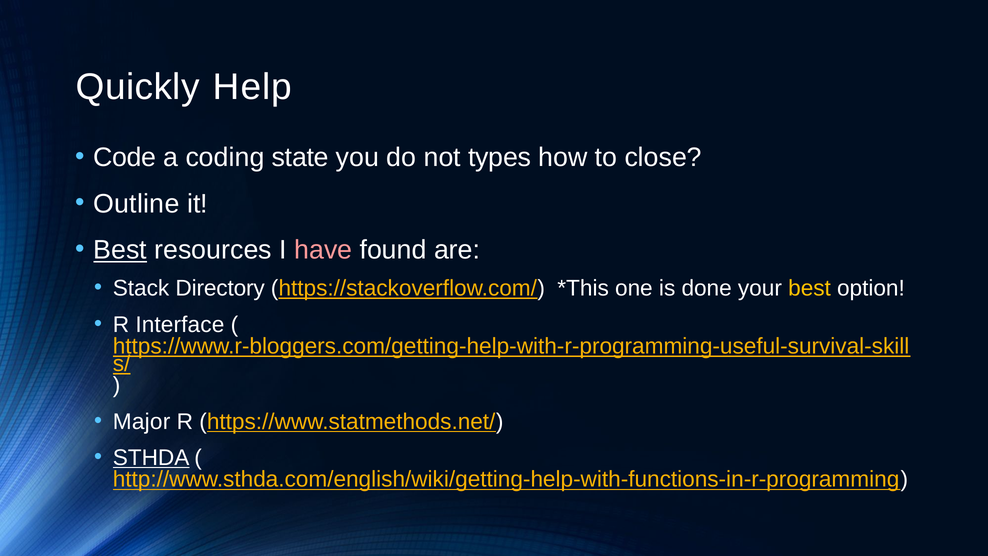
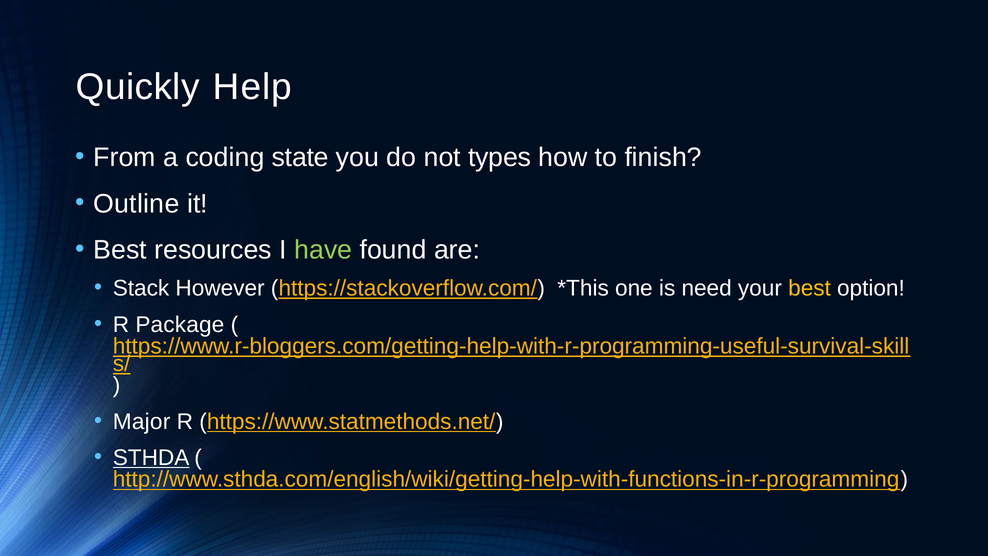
Code: Code -> From
close: close -> finish
Best at (120, 250) underline: present -> none
have colour: pink -> light green
Directory: Directory -> However
done: done -> need
Interface: Interface -> Package
